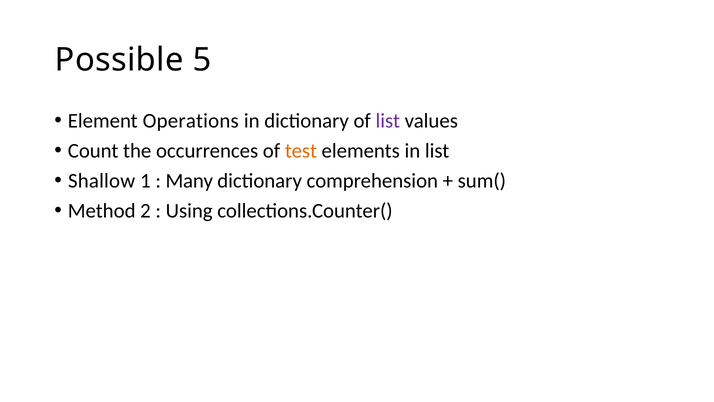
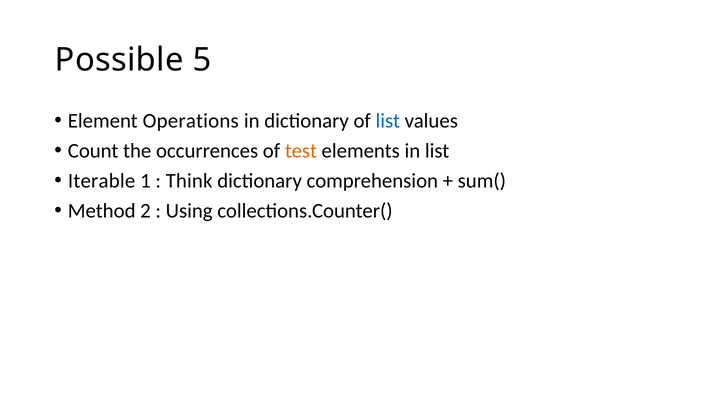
list at (388, 121) colour: purple -> blue
Shallow: Shallow -> Iterable
Many: Many -> Think
